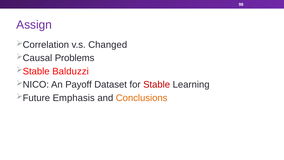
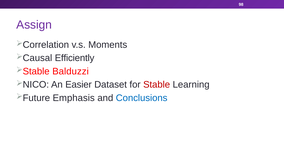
Changed: Changed -> Moments
Problems: Problems -> Efficiently
Payoff: Payoff -> Easier
Conclusions colour: orange -> blue
